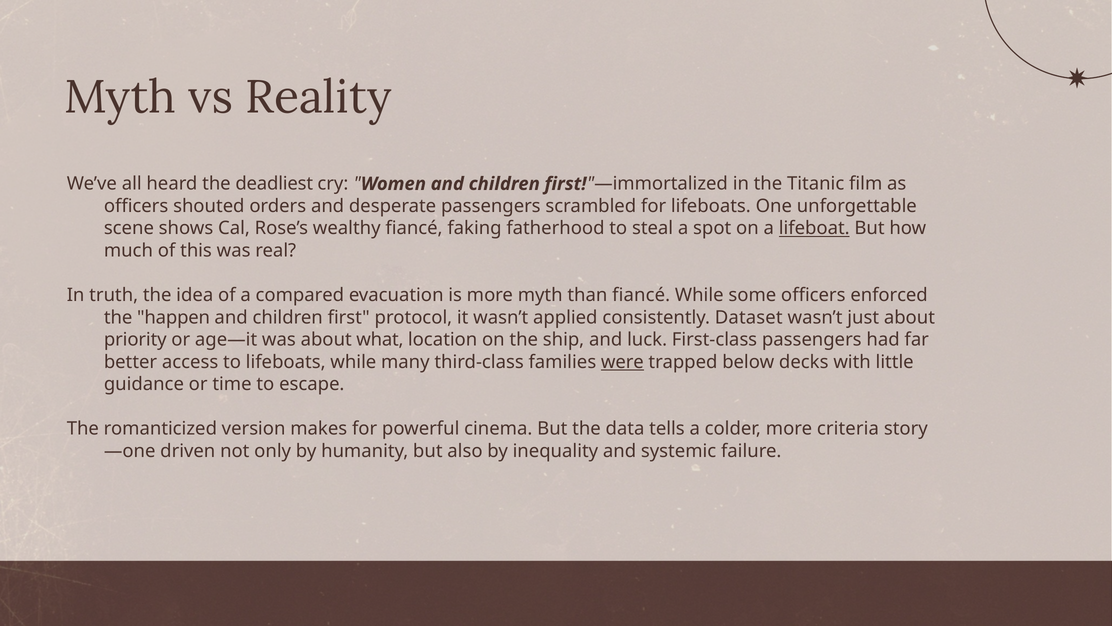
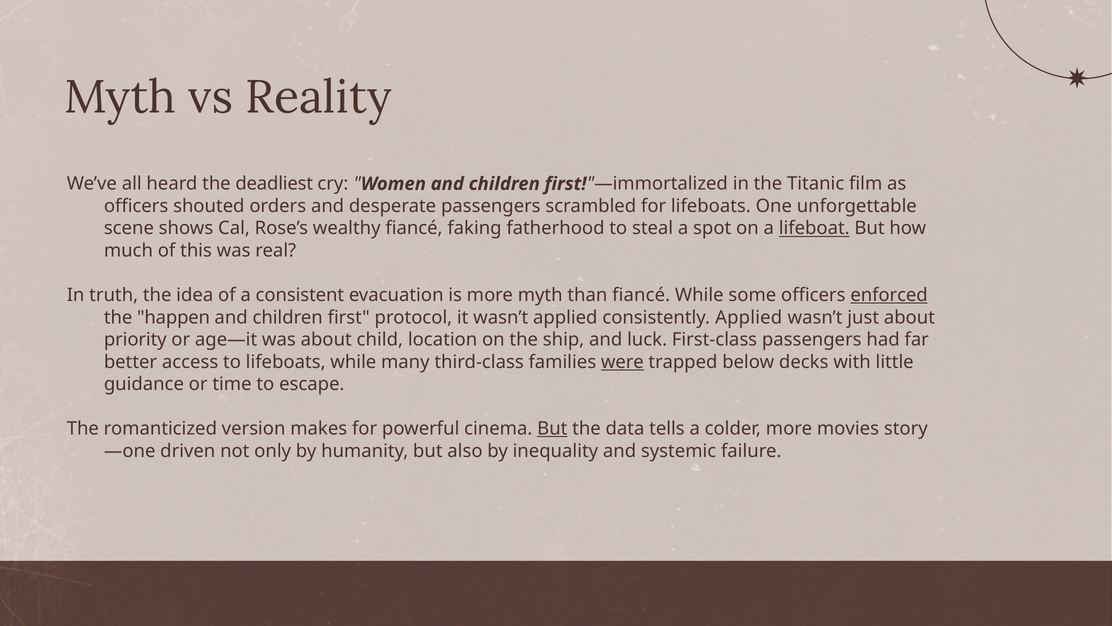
compared: compared -> consistent
enforced underline: none -> present
consistently Dataset: Dataset -> Applied
what: what -> child
But at (552, 428) underline: none -> present
criteria: criteria -> movies
